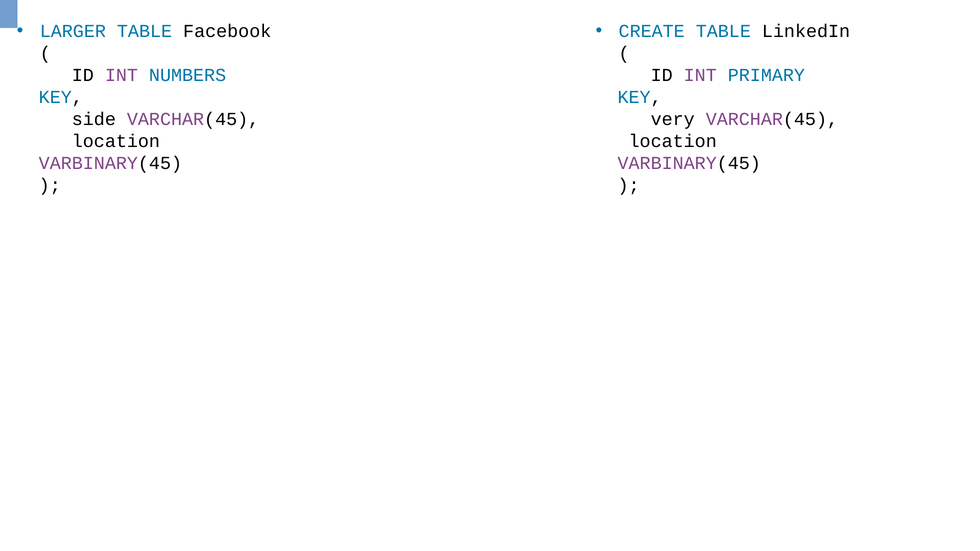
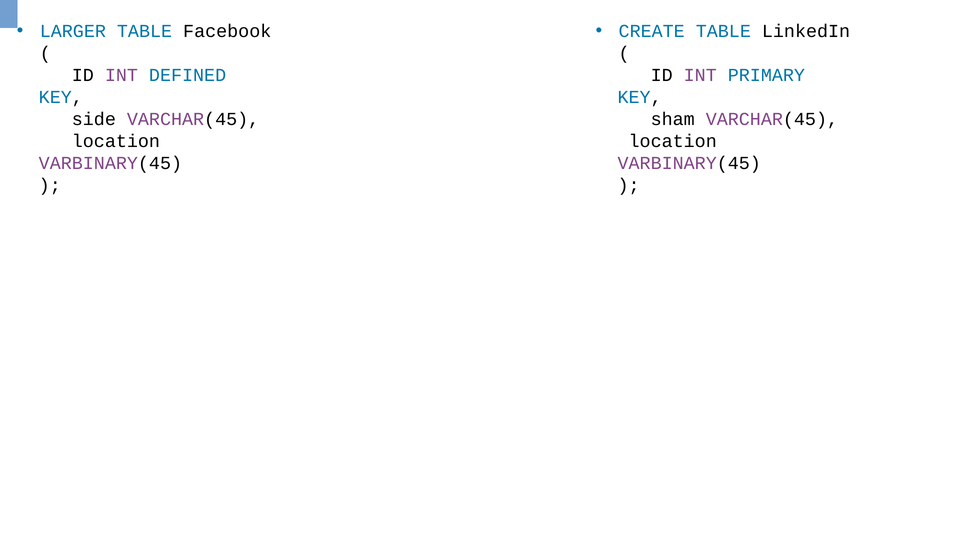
NUMBERS: NUMBERS -> DEFINED
very: very -> sham
